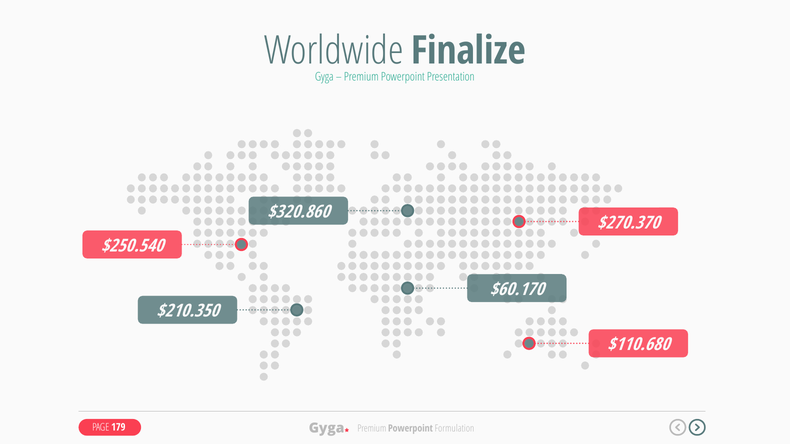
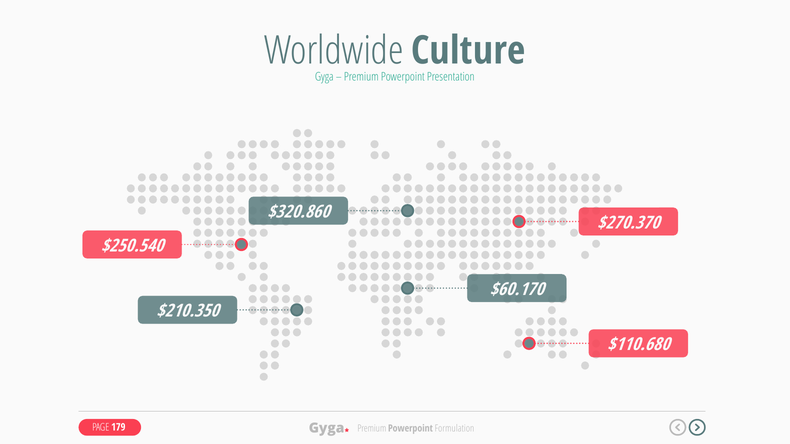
Finalize: Finalize -> Culture
